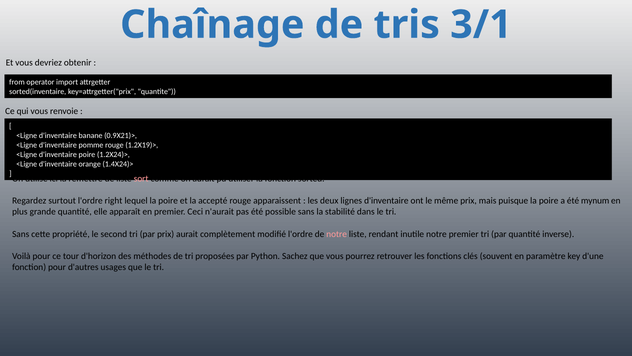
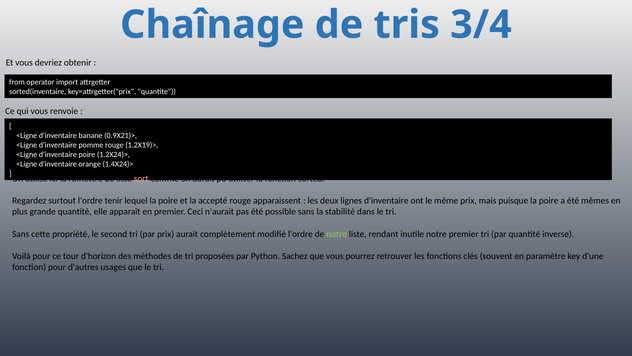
3/1: 3/1 -> 3/4
right: right -> tenir
mynum: mynum -> mêmes
notre at (337, 234) colour: pink -> light green
